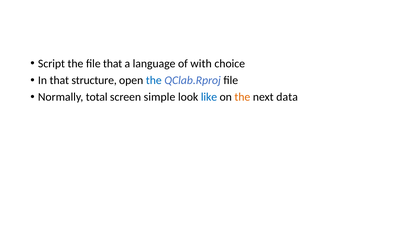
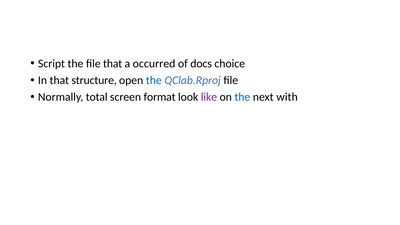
language: language -> occurred
with: with -> docs
simple: simple -> format
like colour: blue -> purple
the at (242, 97) colour: orange -> blue
data: data -> with
